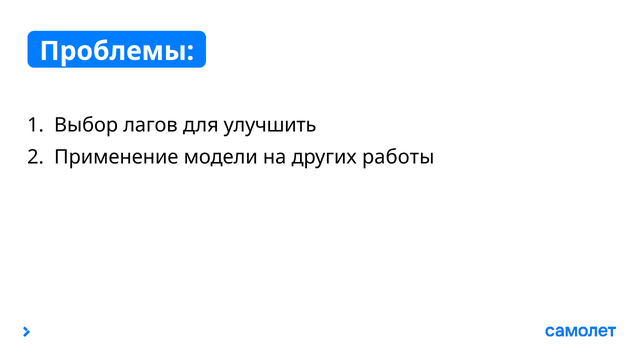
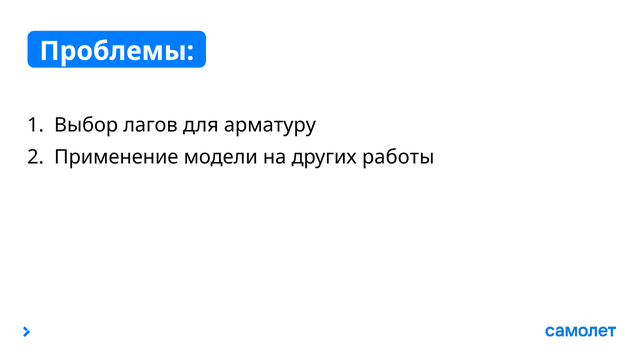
улучшить: улучшить -> арматуру
